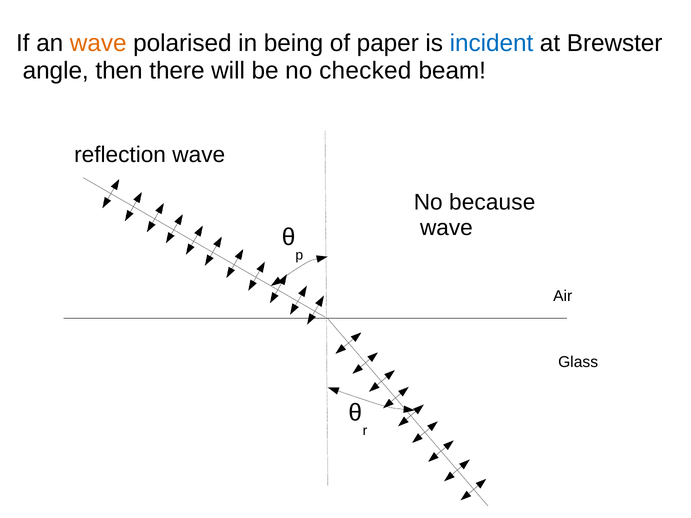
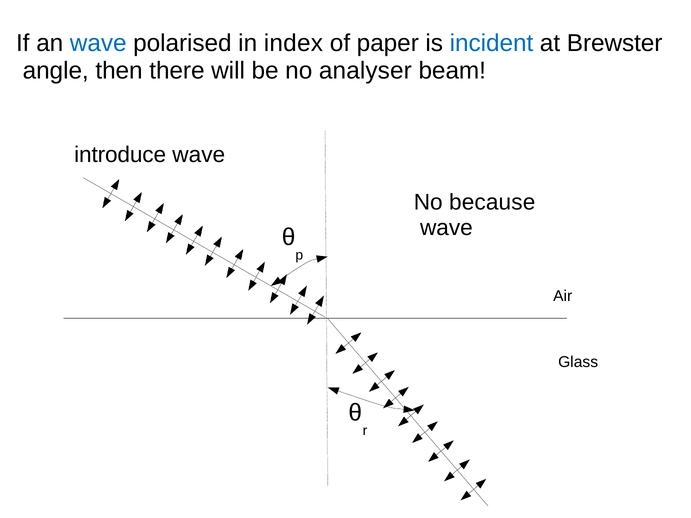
wave at (98, 43) colour: orange -> blue
being: being -> index
checked: checked -> analyser
reflection: reflection -> introduce
